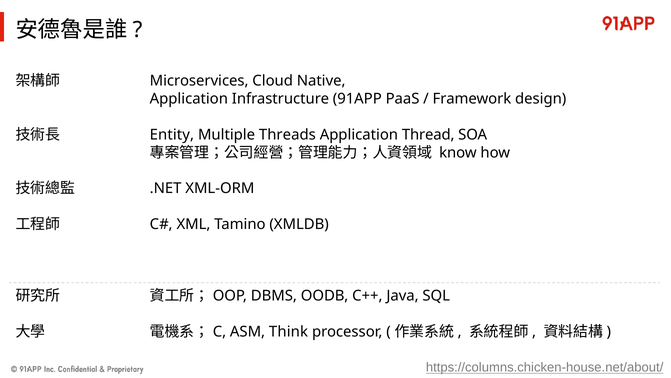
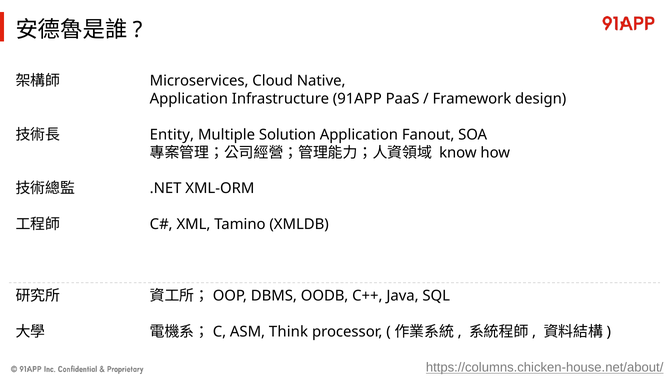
Threads: Threads -> Solution
Thread: Thread -> Fanout
